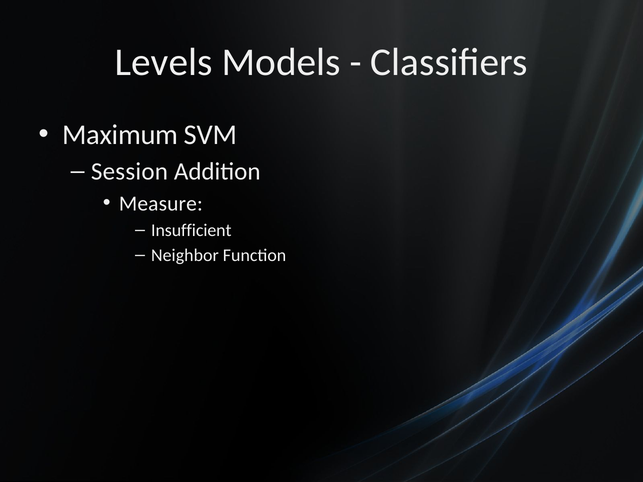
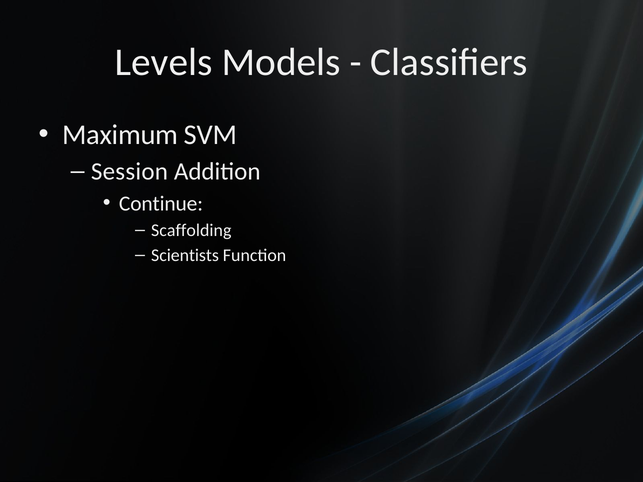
Measure: Measure -> Continue
Insufficient: Insufficient -> Scaffolding
Neighbor: Neighbor -> Scientists
